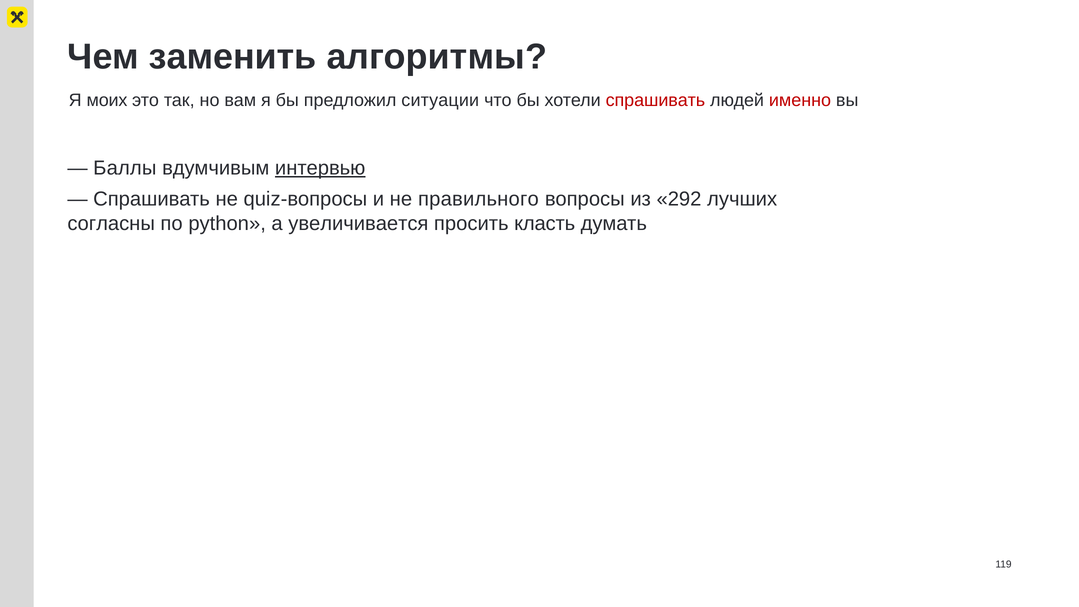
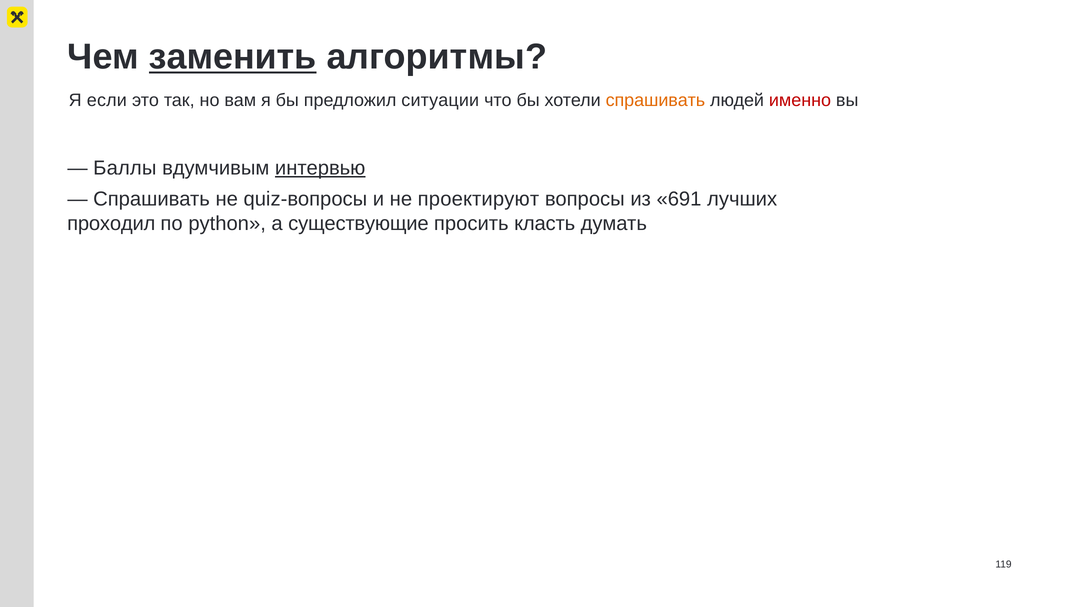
заменить underline: none -> present
моих: моих -> если
спрашивать at (655, 100) colour: red -> orange
правильного: правильного -> проектируют
292: 292 -> 691
согласны: согласны -> проходил
увеличивается: увеличивается -> существующие
